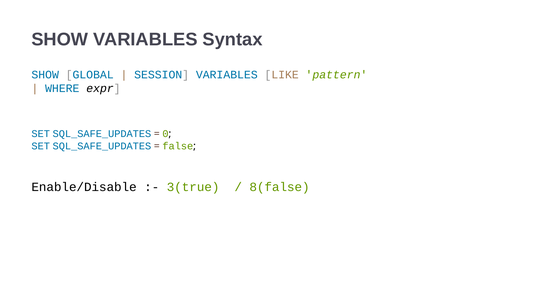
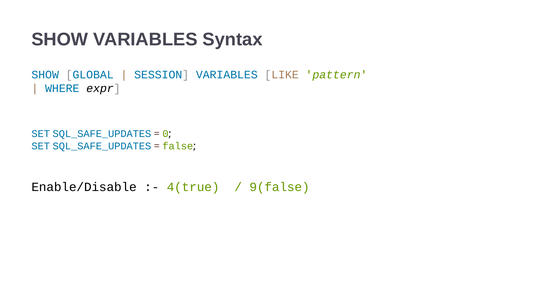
3(true: 3(true -> 4(true
8(false: 8(false -> 9(false
